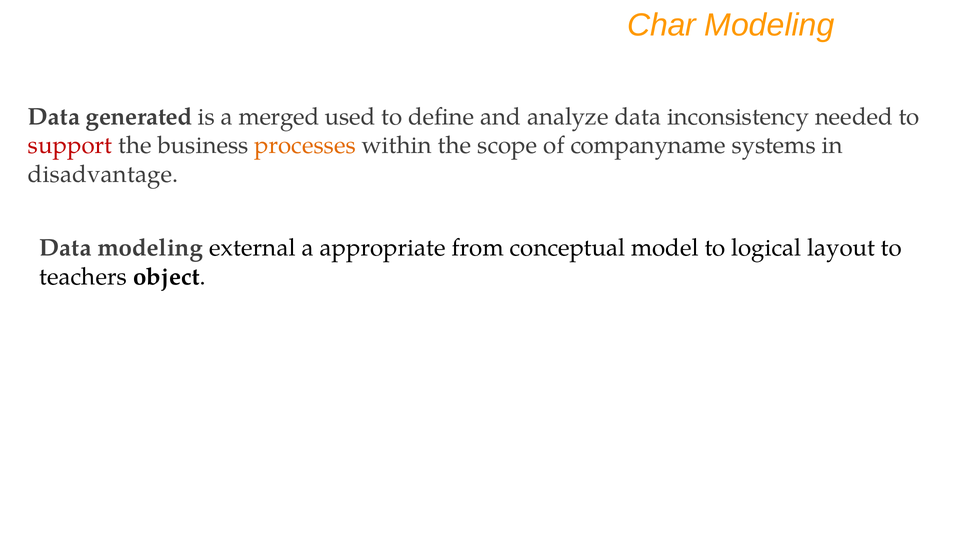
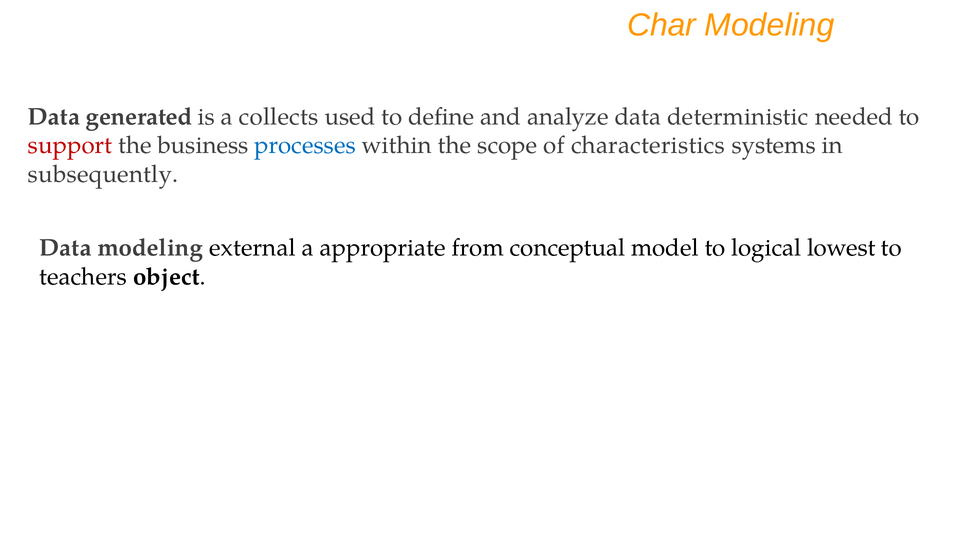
merged: merged -> collects
inconsistency: inconsistency -> deterministic
processes colour: orange -> blue
companyname: companyname -> characteristics
disadvantage: disadvantage -> subsequently
layout: layout -> lowest
